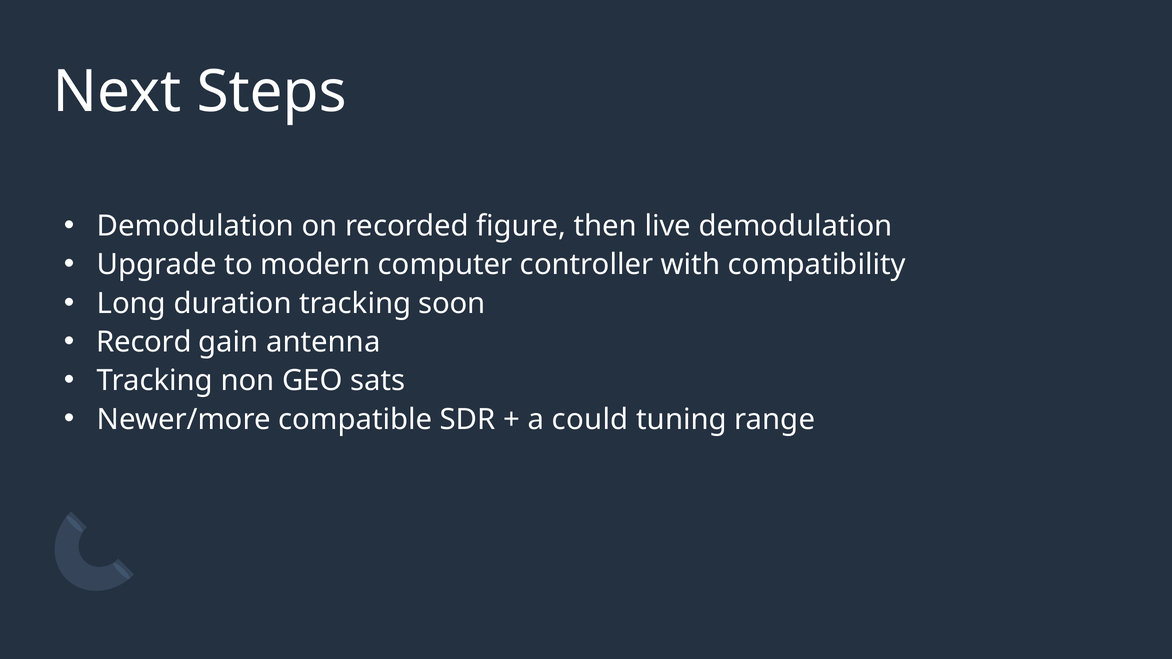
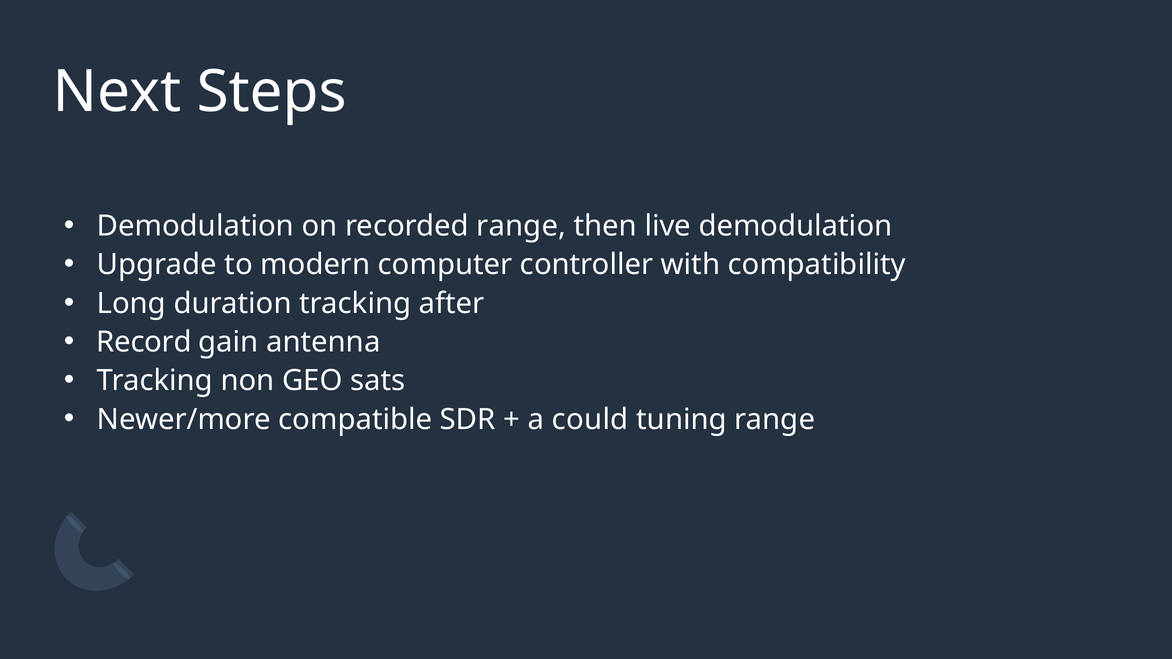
recorded figure: figure -> range
soon: soon -> after
